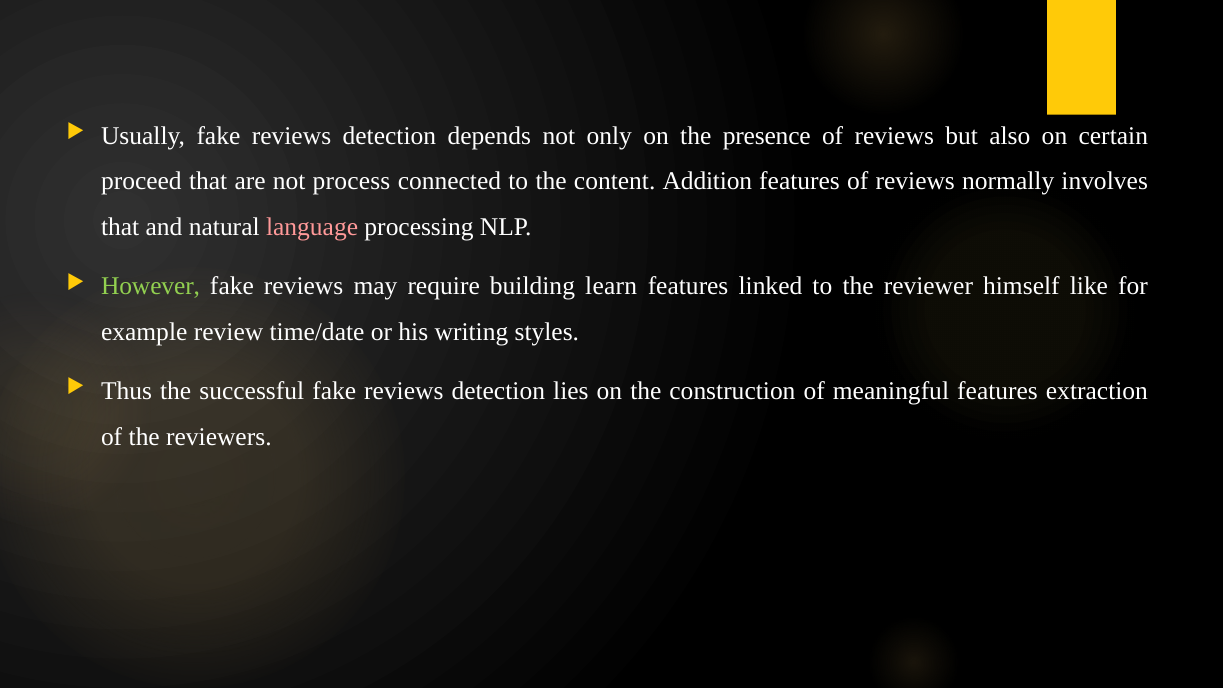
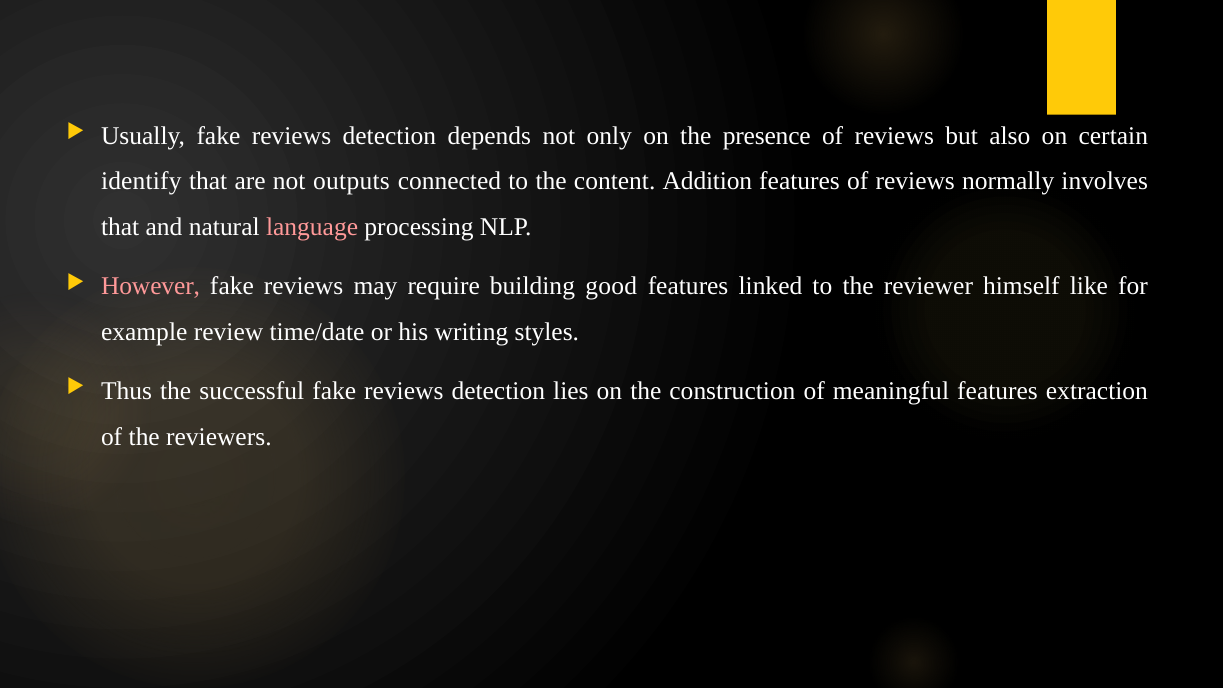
proceed: proceed -> identify
process: process -> outputs
However colour: light green -> pink
learn: learn -> good
